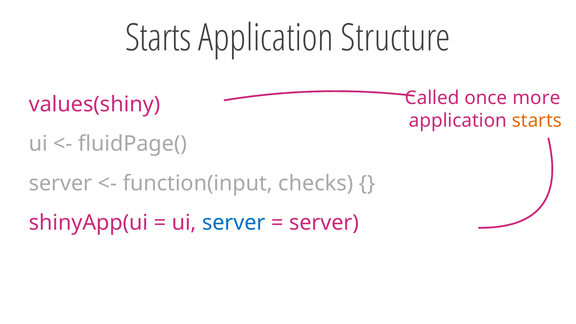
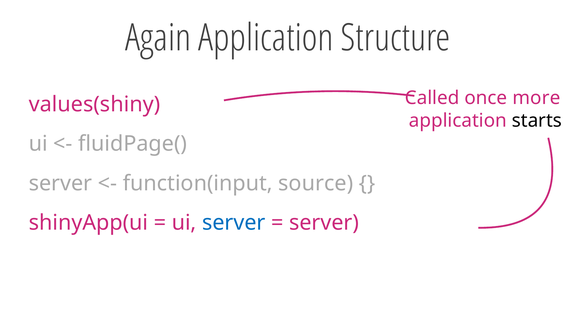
Starts at (158, 38): Starts -> Again
starts at (537, 121) colour: orange -> black
checks: checks -> source
